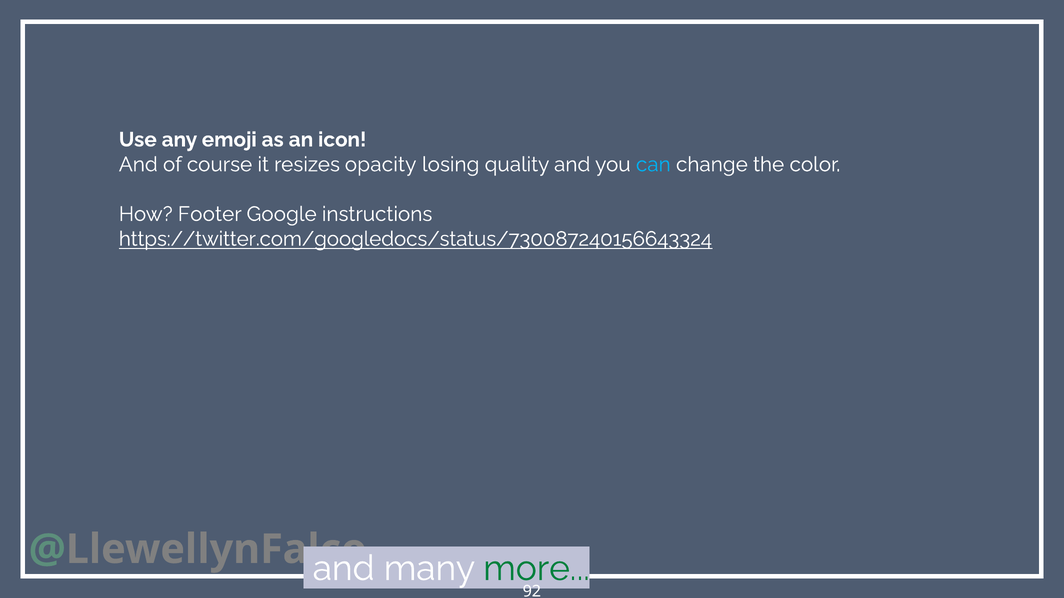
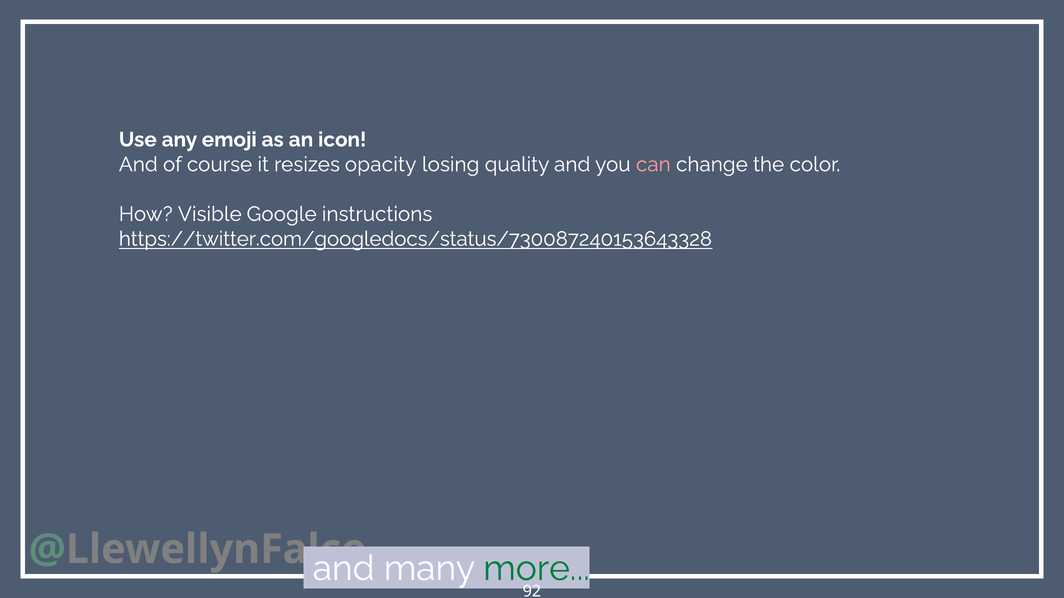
can colour: light blue -> pink
Footer: Footer -> Visible
https://twitter.com/googledocs/status/730087240156643324: https://twitter.com/googledocs/status/730087240156643324 -> https://twitter.com/googledocs/status/730087240153643328
